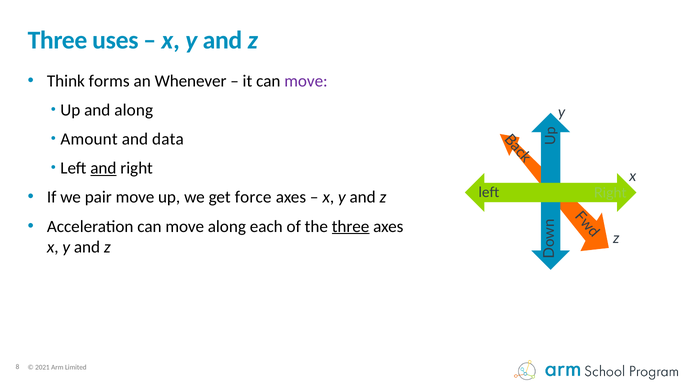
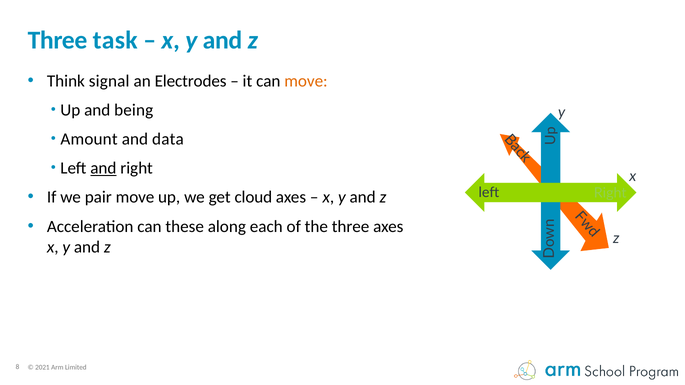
uses: uses -> task
forms: forms -> signal
Whenever: Whenever -> Electrodes
move at (306, 81) colour: purple -> orange
and along: along -> being
force: force -> cloud
Acceleration can move: move -> these
three at (351, 227) underline: present -> none
